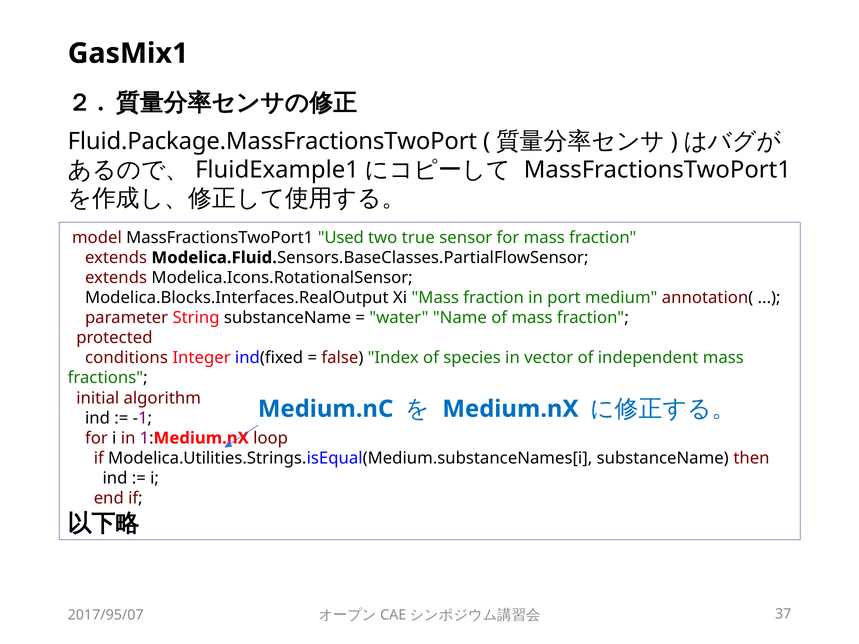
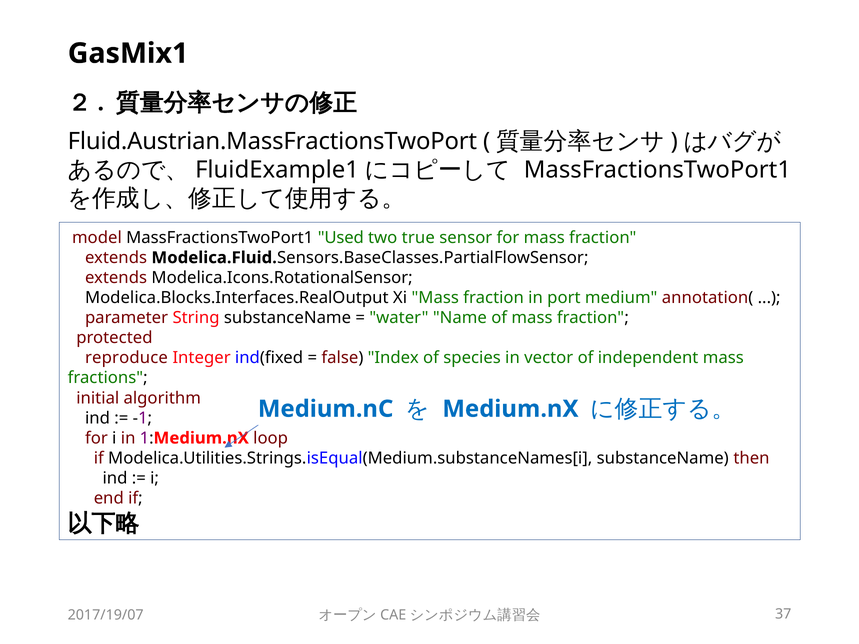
Fluid.Package.MassFractionsTwoPort: Fluid.Package.MassFractionsTwoPort -> Fluid.Austrian.MassFractionsTwoPort
conditions: conditions -> reproduce
2017/95/07: 2017/95/07 -> 2017/19/07
